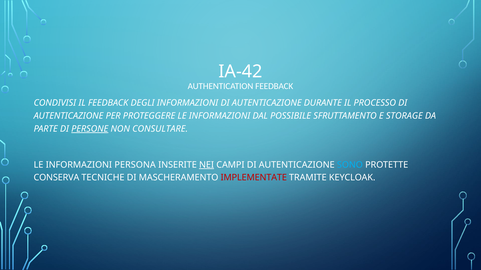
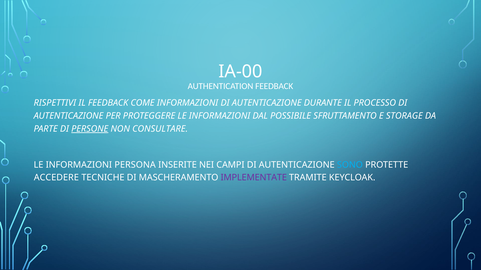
IA-42: IA-42 -> IA-00
CONDIVISI: CONDIVISI -> RISPETTIVI
DEGLI: DEGLI -> COME
NEI underline: present -> none
CONSERVA: CONSERVA -> ACCEDERE
IMPLEMENTATE colour: red -> purple
